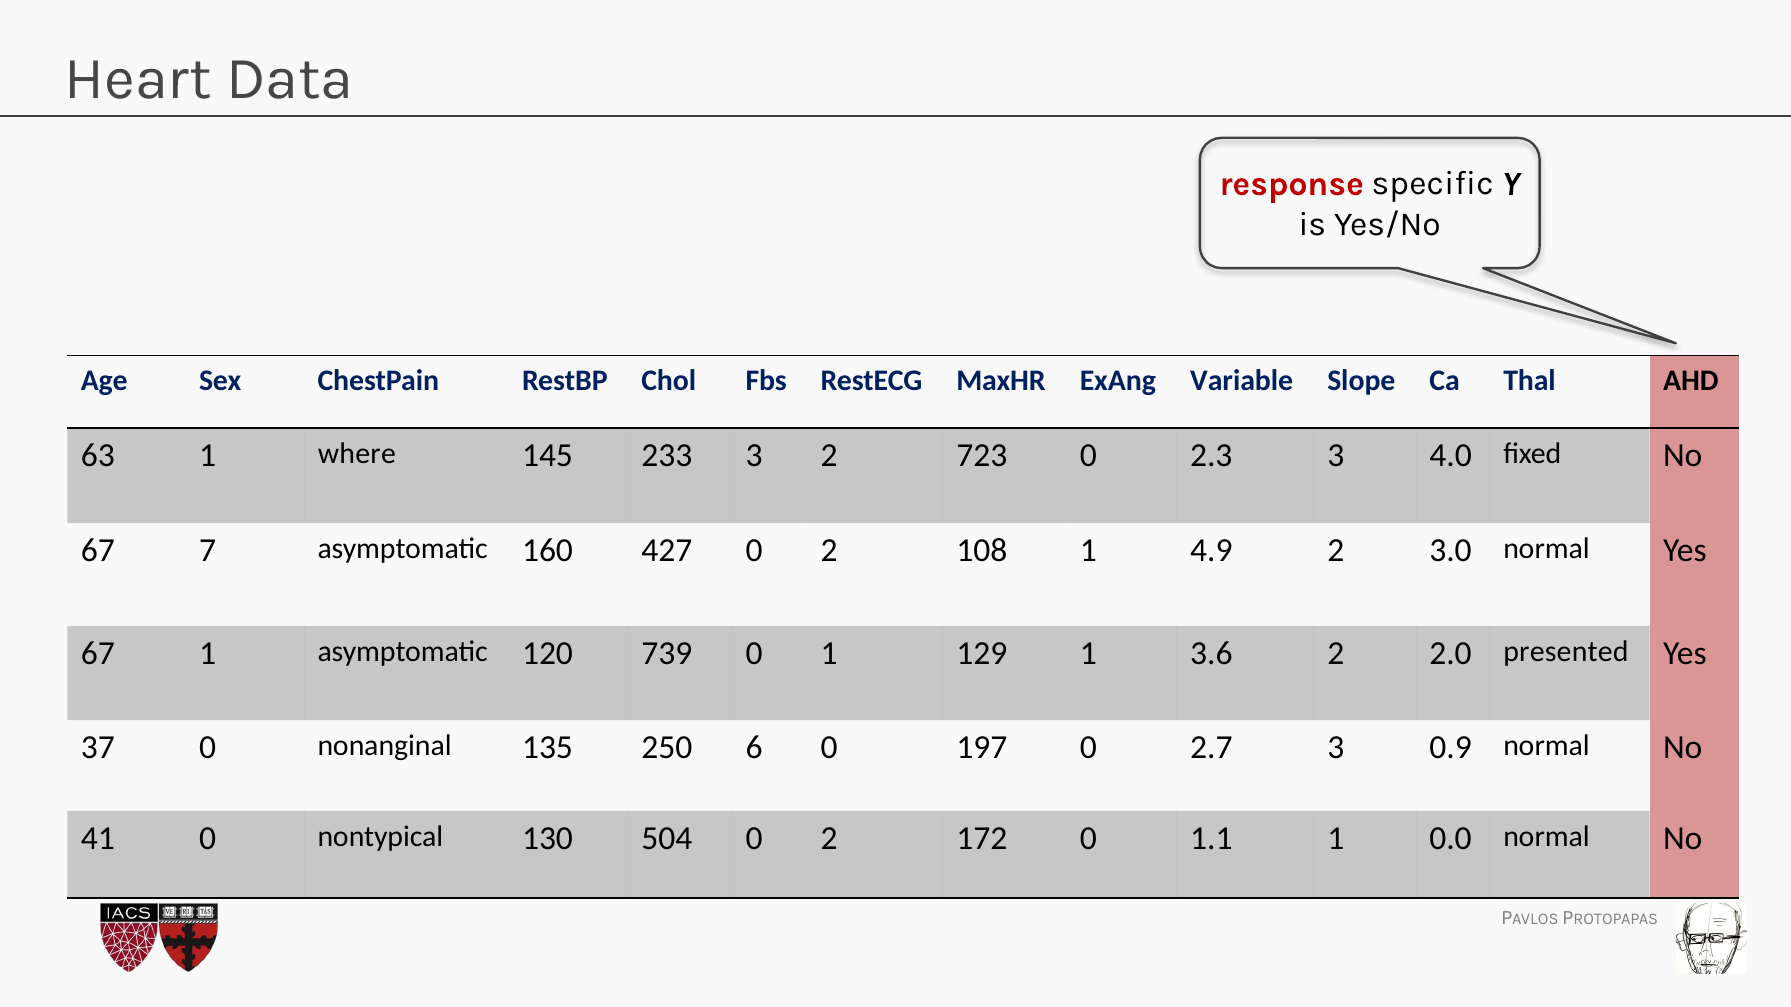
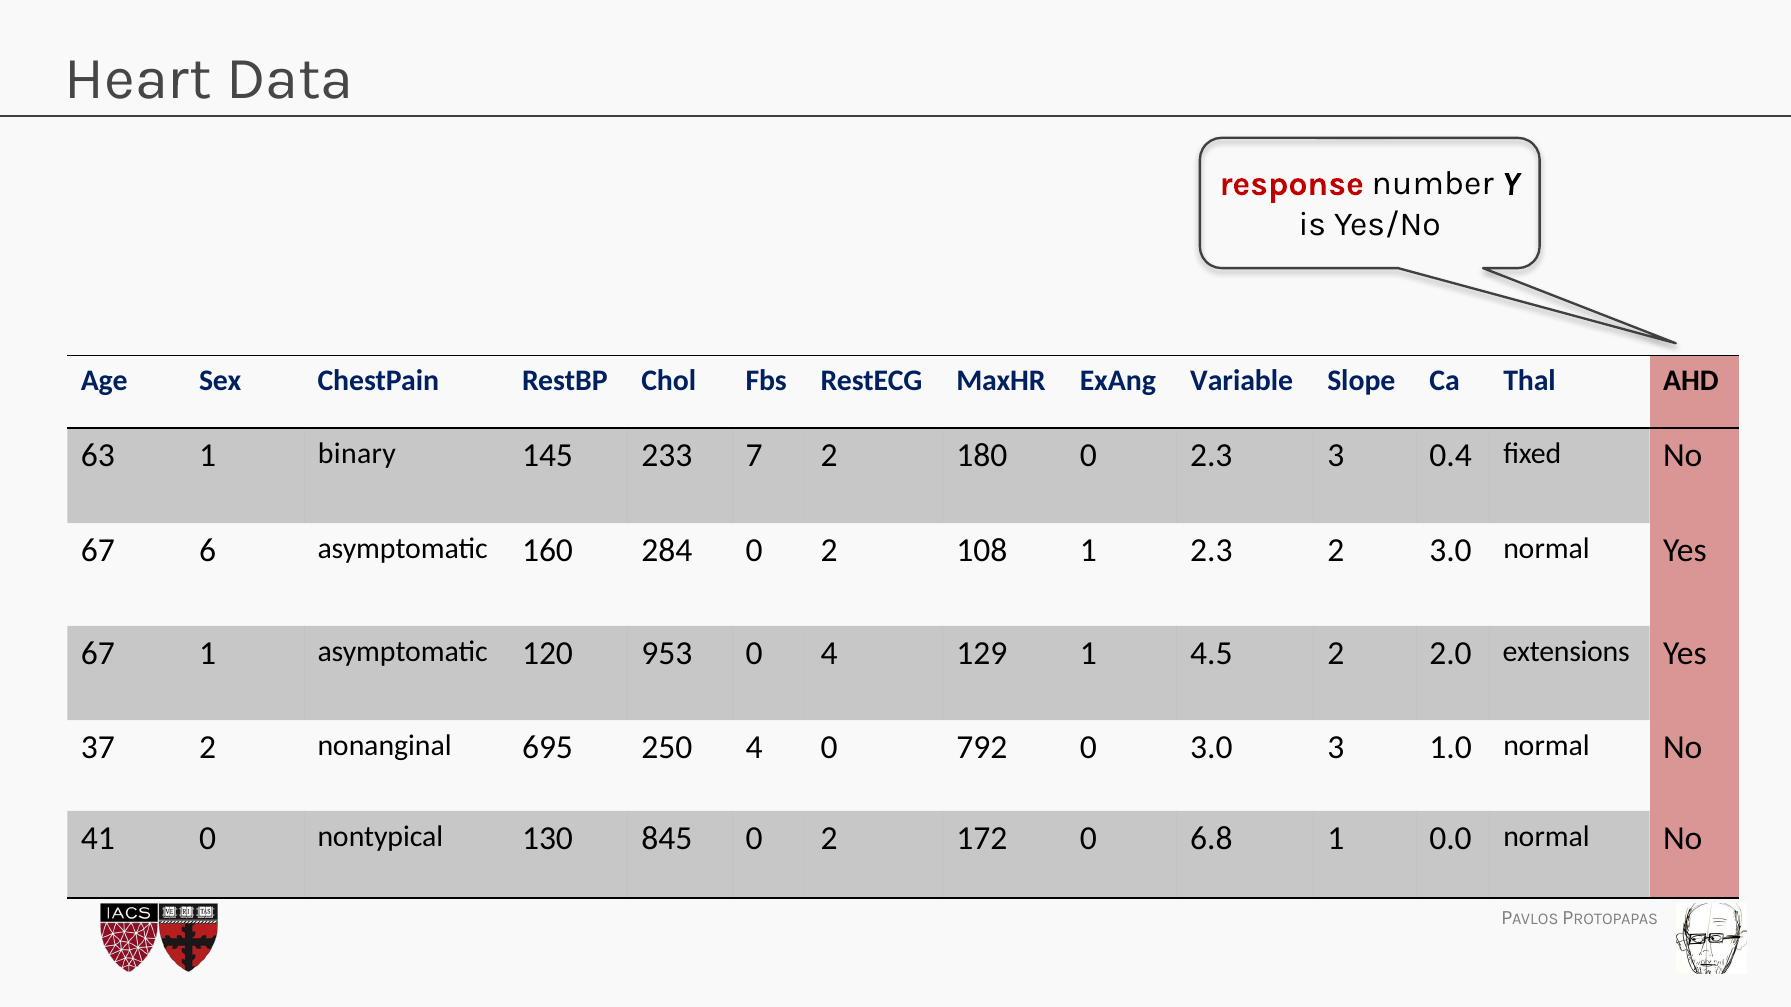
specific: specific -> number
where: where -> binary
233 3: 3 -> 7
723: 723 -> 180
4.0: 4.0 -> 0.4
7: 7 -> 6
427: 427 -> 284
1 4.9: 4.9 -> 2.3
739: 739 -> 953
0 1: 1 -> 4
3.6: 3.6 -> 4.5
presented: presented -> extensions
37 0: 0 -> 2
135: 135 -> 695
250 6: 6 -> 4
197: 197 -> 792
0 2.7: 2.7 -> 3.0
0.9: 0.9 -> 1.0
504: 504 -> 845
1.1: 1.1 -> 6.8
